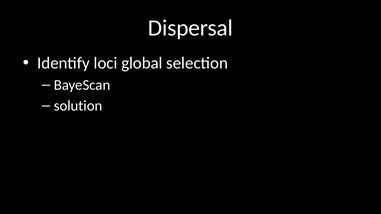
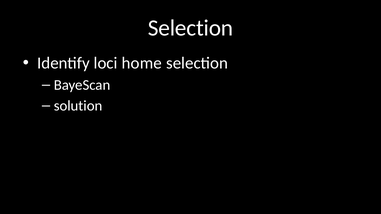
Dispersal at (190, 28): Dispersal -> Selection
global: global -> home
